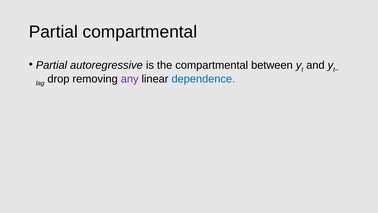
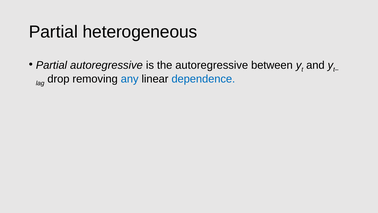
Partial compartmental: compartmental -> heterogeneous
the compartmental: compartmental -> autoregressive
any colour: purple -> blue
